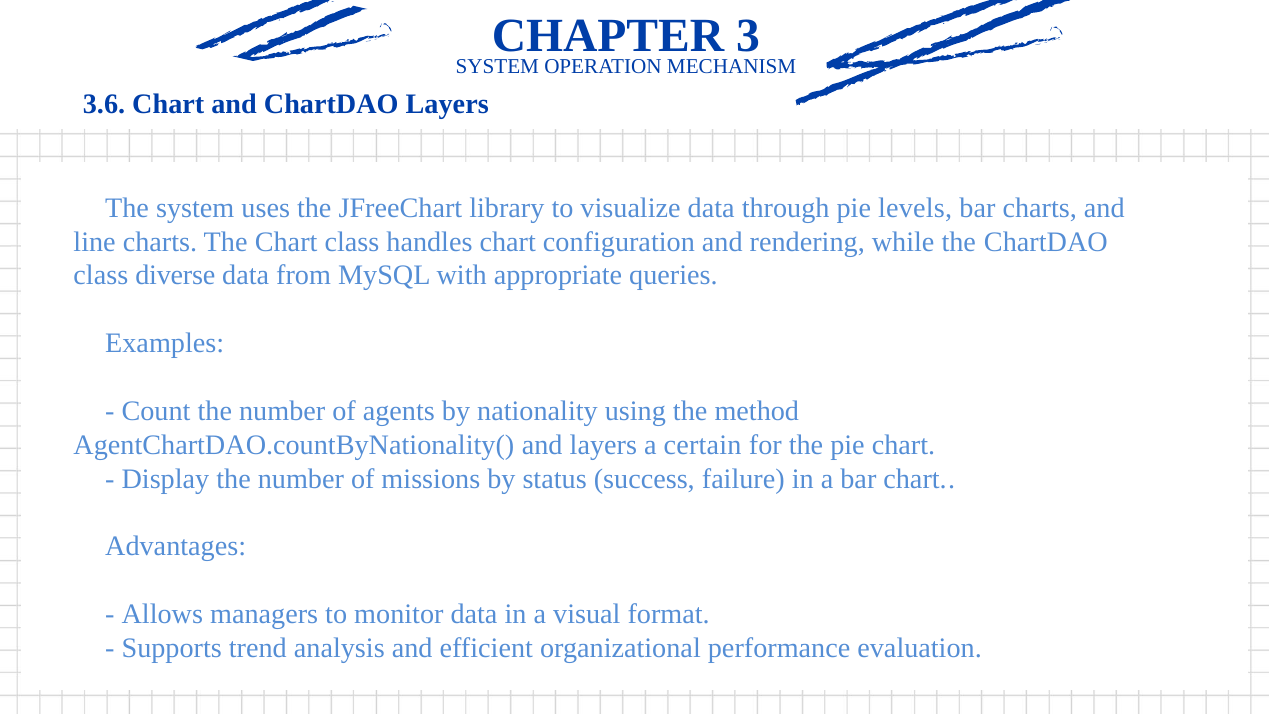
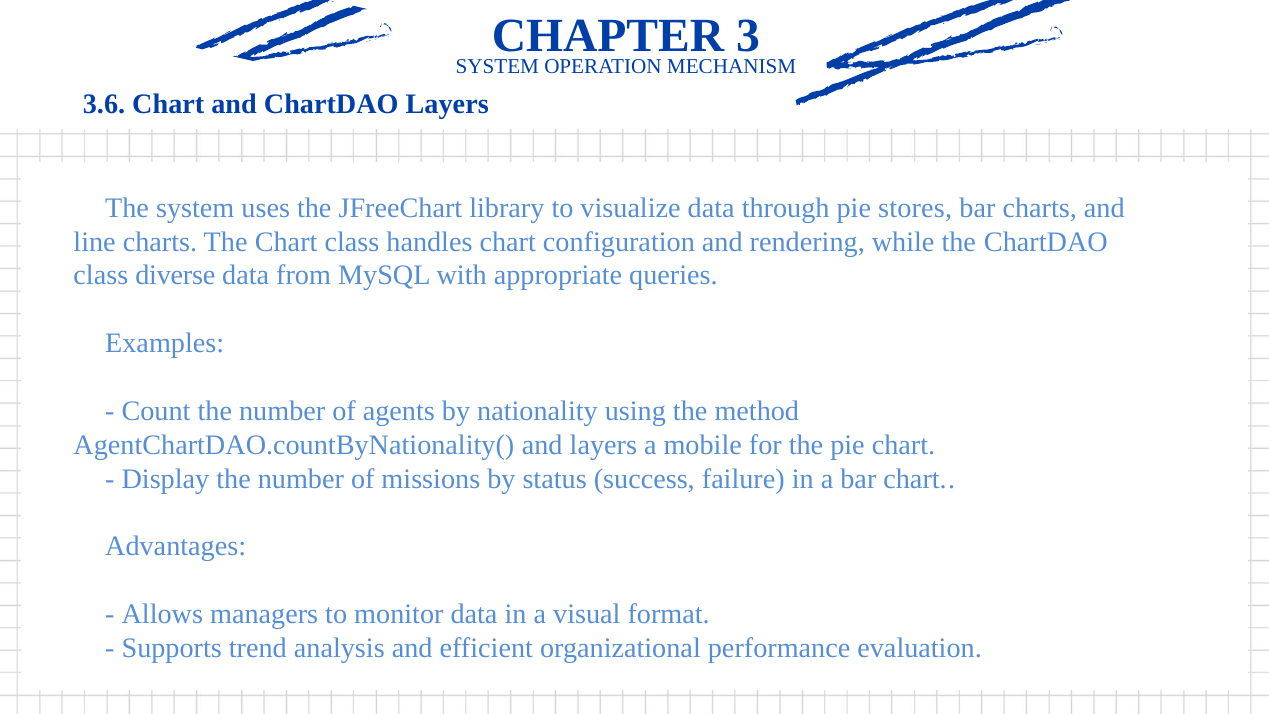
levels: levels -> stores
certain: certain -> mobile
